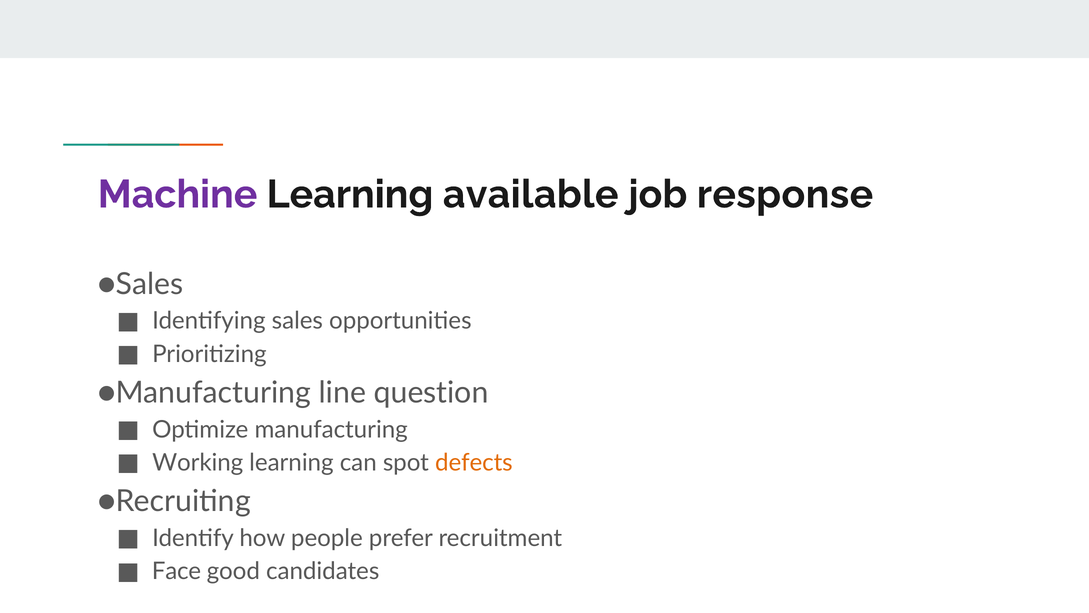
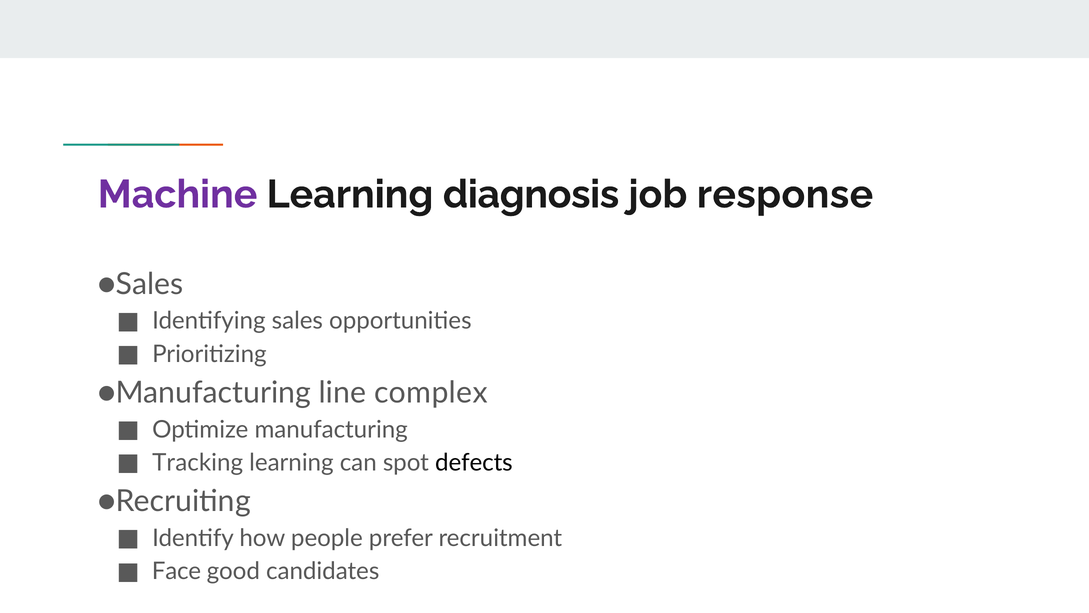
available: available -> diagnosis
question: question -> complex
Working: Working -> Tracking
defects colour: orange -> black
